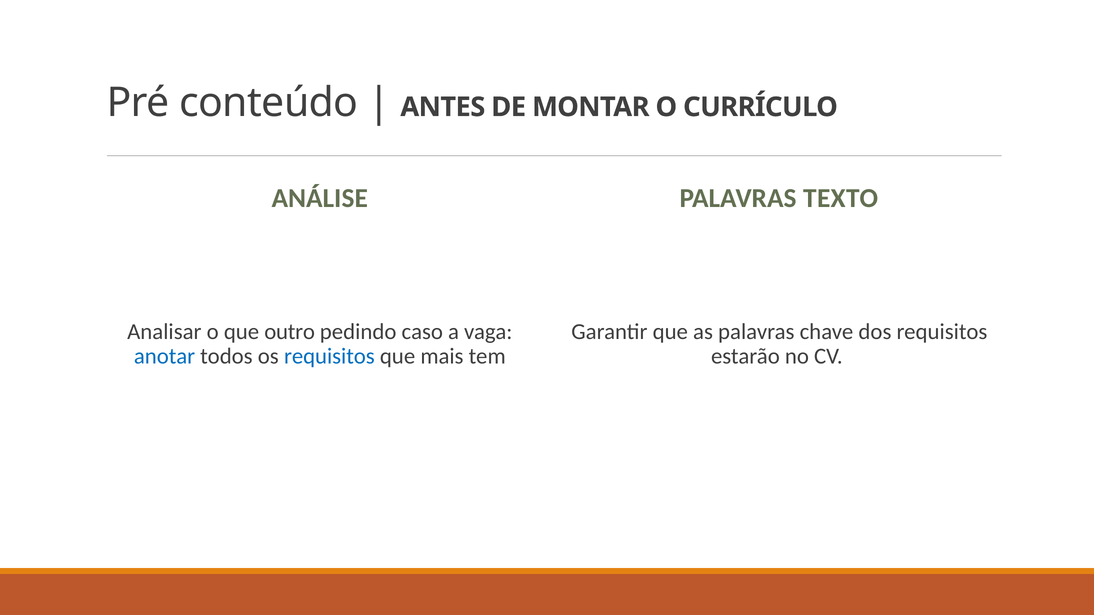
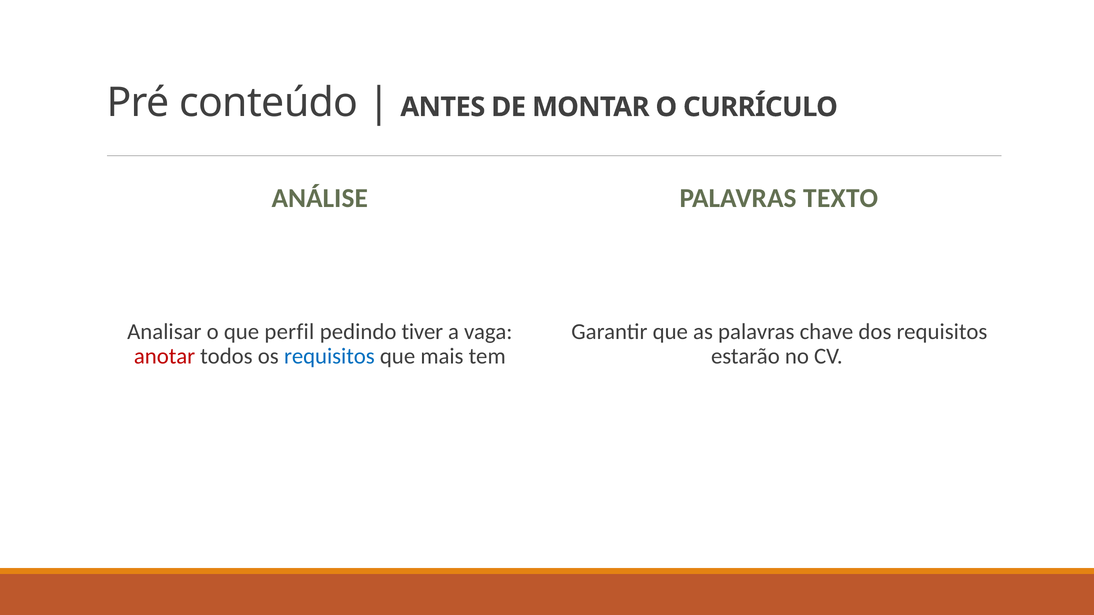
outro: outro -> perfil
caso: caso -> tiver
anotar colour: blue -> red
